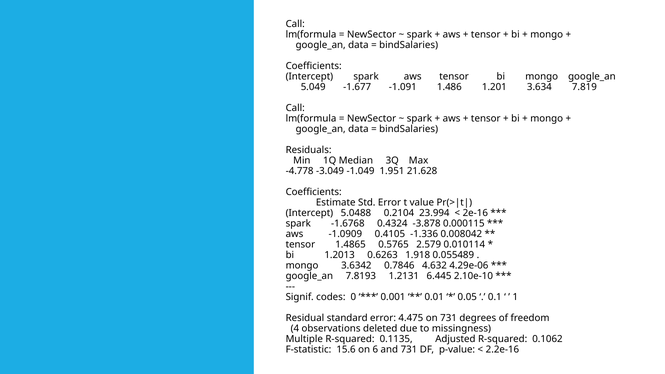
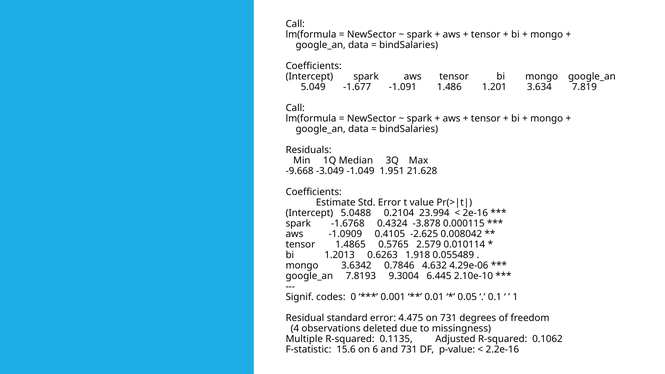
-4.778: -4.778 -> -9.668
-1.336: -1.336 -> -2.625
1.2131: 1.2131 -> 9.3004
